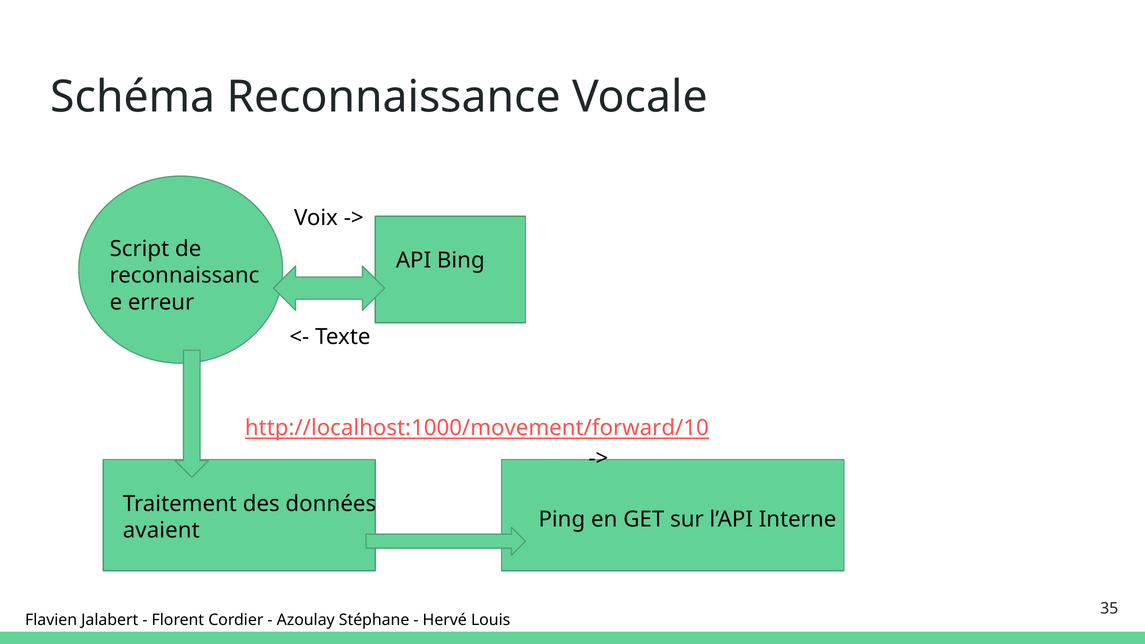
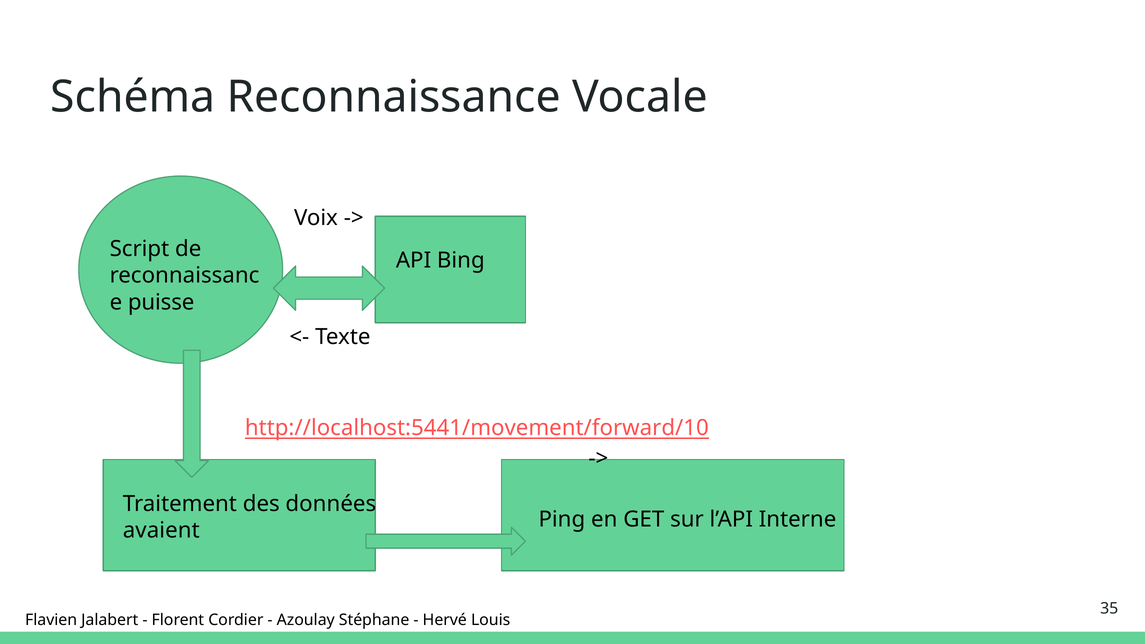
erreur: erreur -> puisse
http://localhost:1000/movement/forward/10: http://localhost:1000/movement/forward/10 -> http://localhost:5441/movement/forward/10
